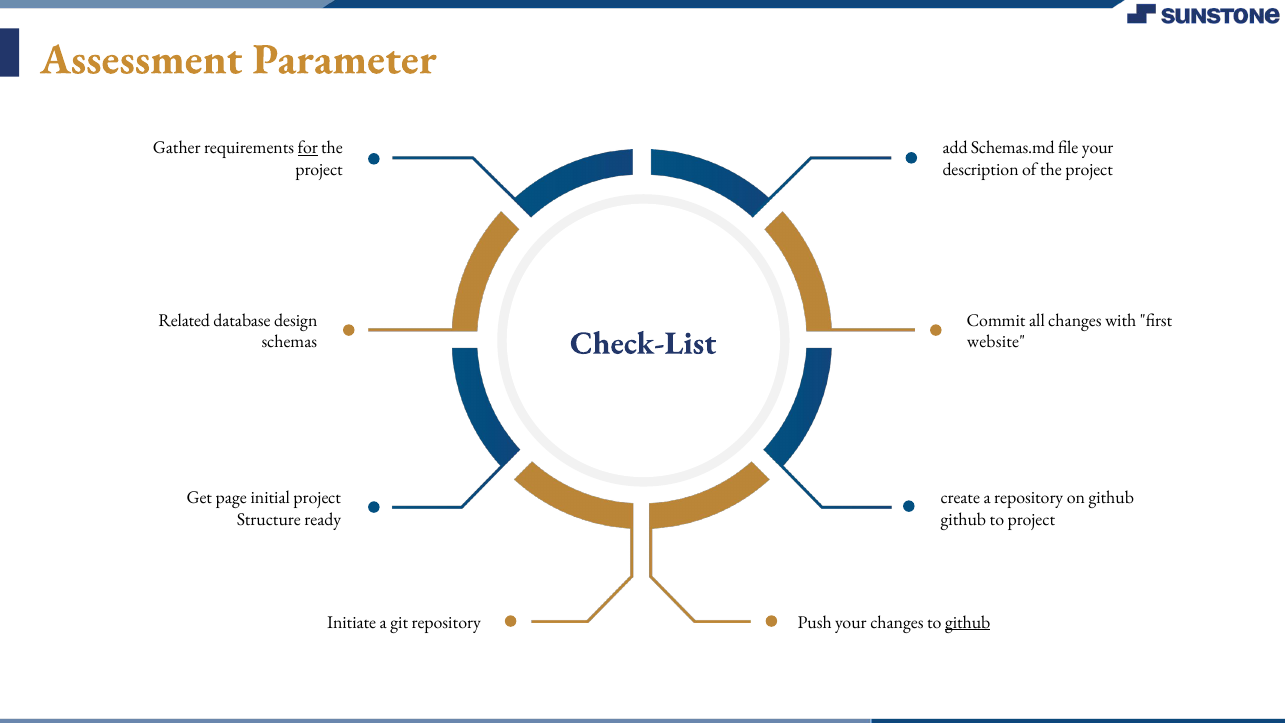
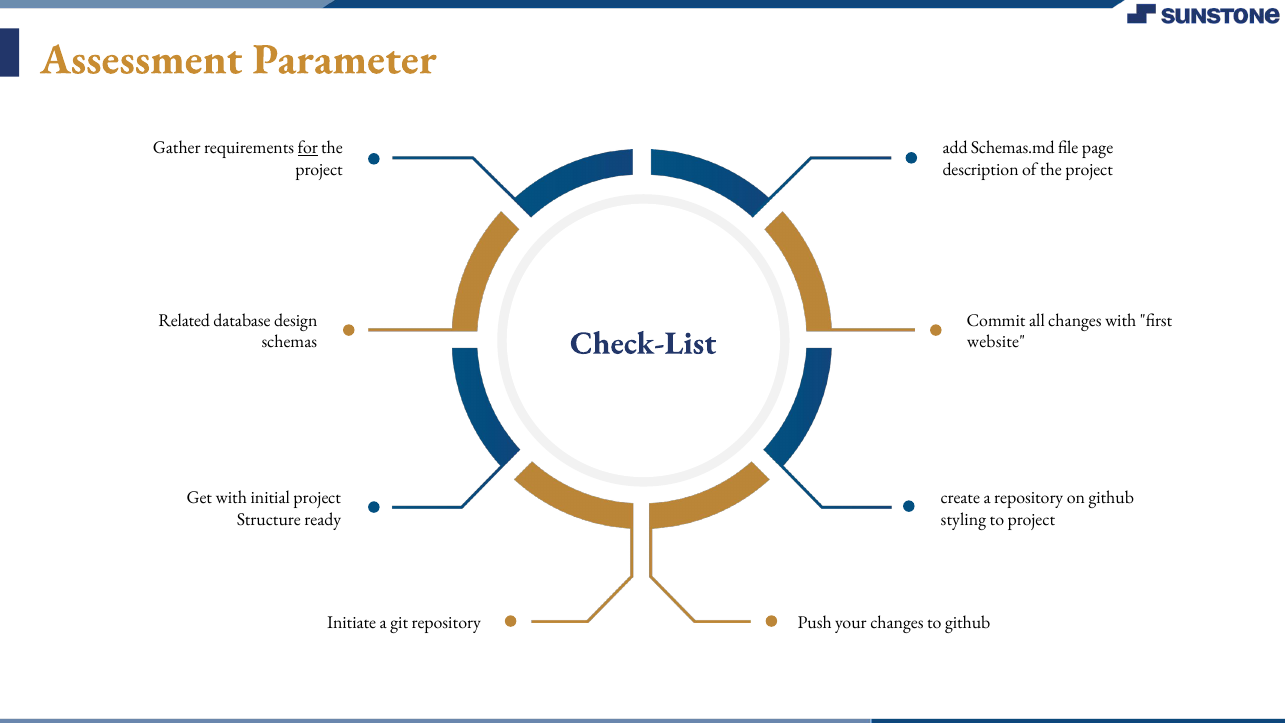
file your: your -> page
Get page: page -> with
github at (963, 519): github -> styling
github at (968, 622) underline: present -> none
